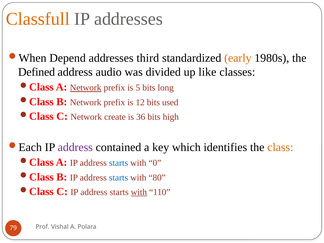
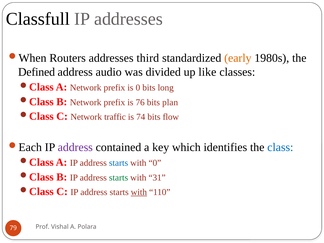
Classfull colour: orange -> black
Depend: Depend -> Routers
Network at (86, 88) underline: present -> none
is 5: 5 -> 0
12: 12 -> 76
used: used -> plan
create: create -> traffic
36: 36 -> 74
high: high -> flow
class colour: orange -> blue
starts at (119, 178) colour: blue -> green
80: 80 -> 31
